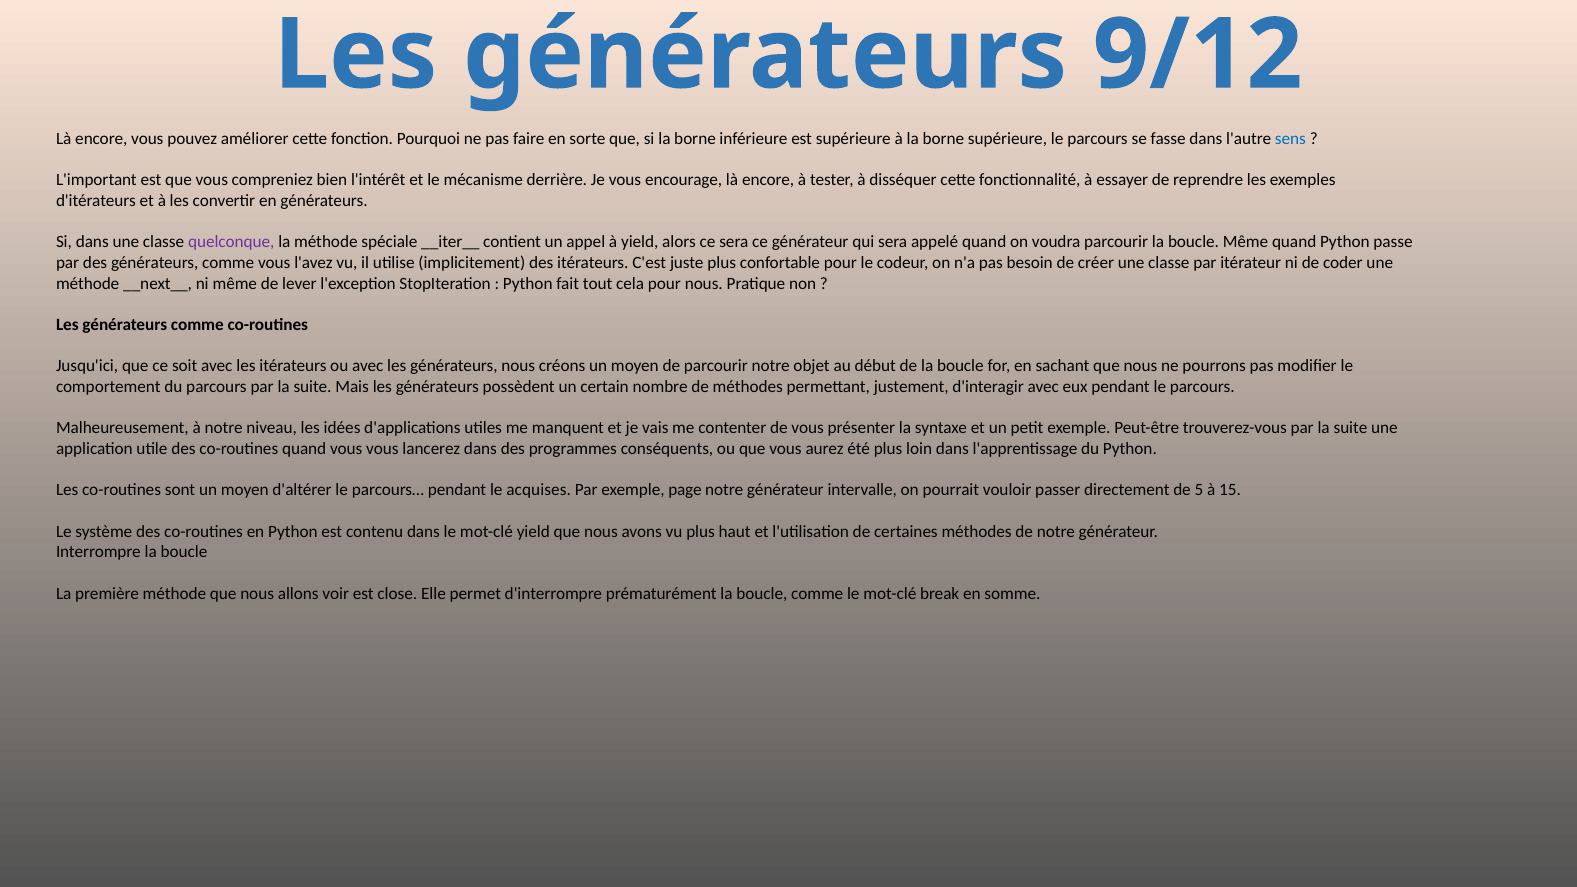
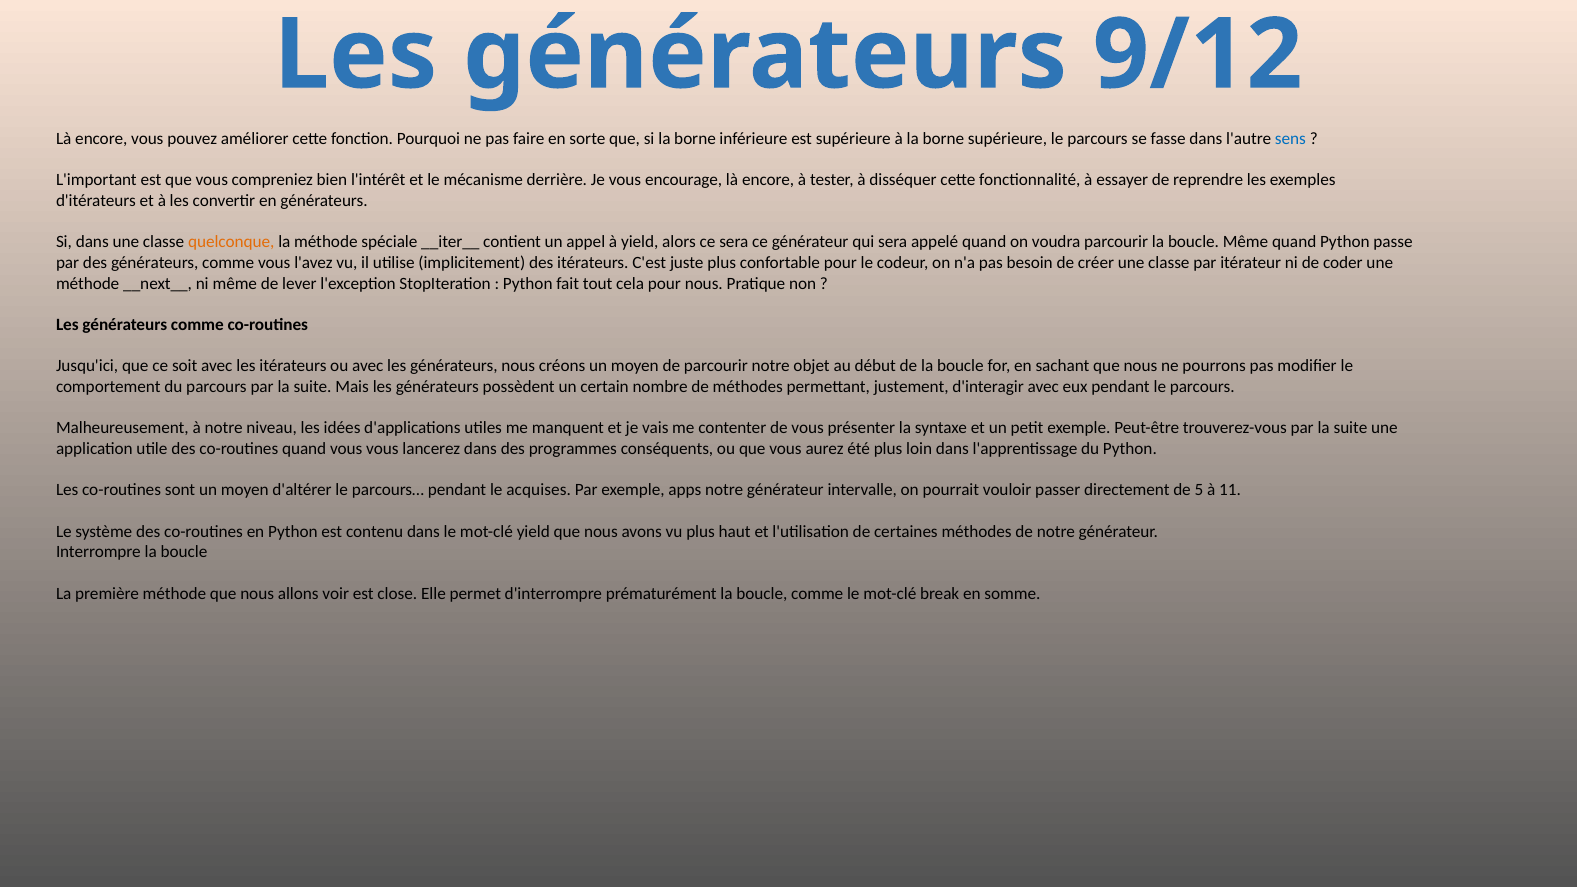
quelconque colour: purple -> orange
page: page -> apps
15: 15 -> 11
